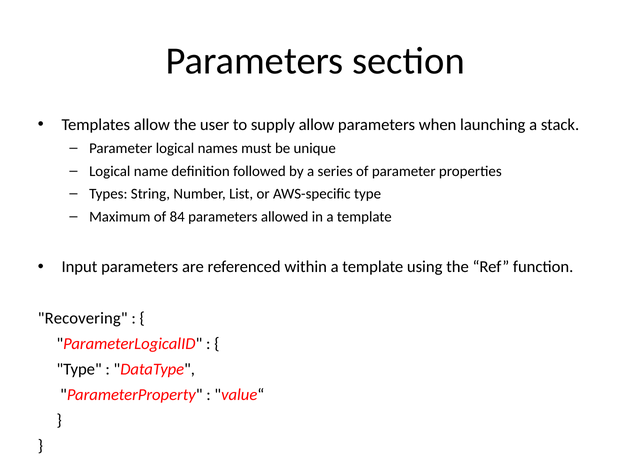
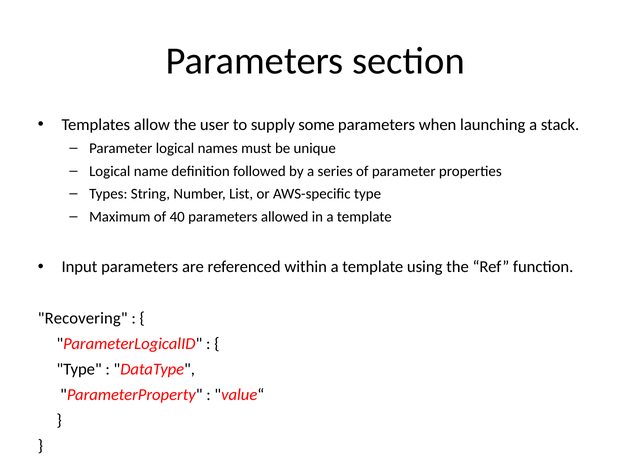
supply allow: allow -> some
84: 84 -> 40
